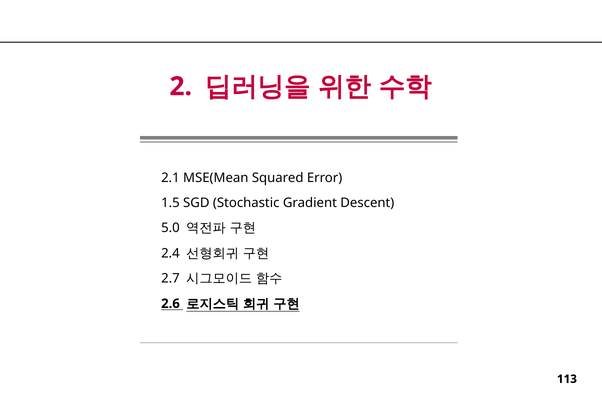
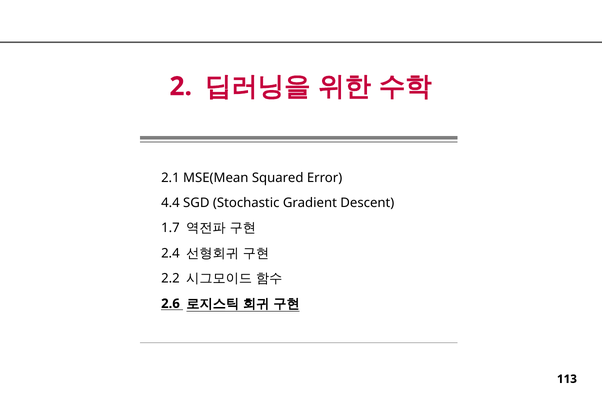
1.5: 1.5 -> 4.4
5.0: 5.0 -> 1.7
2.7: 2.7 -> 2.2
